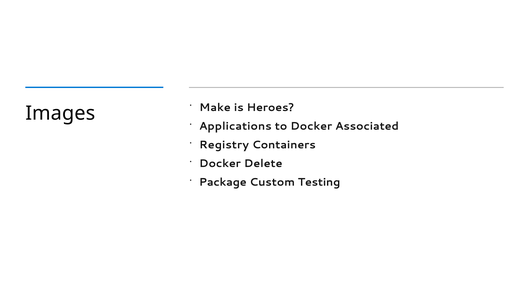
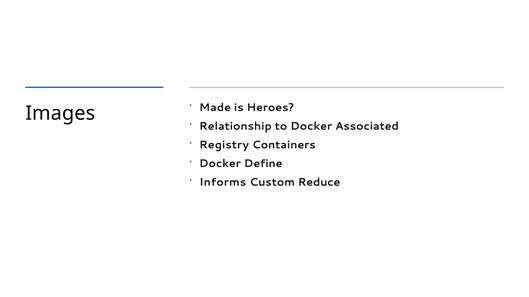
Make: Make -> Made
Applications: Applications -> Relationship
Delete: Delete -> Define
Package: Package -> Informs
Testing: Testing -> Reduce
